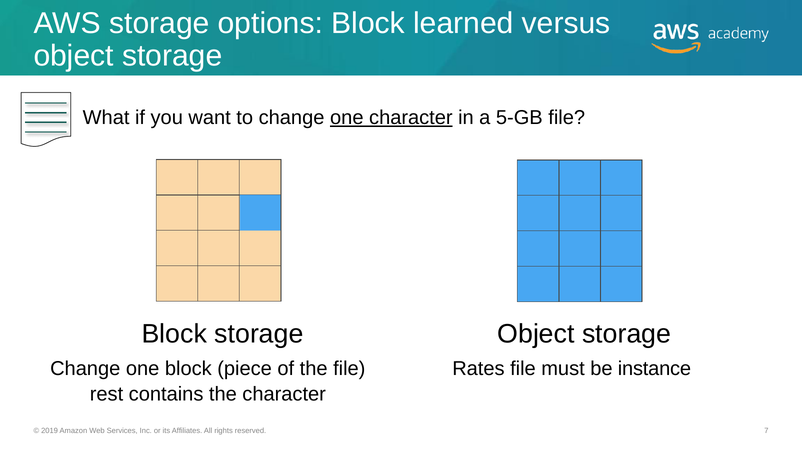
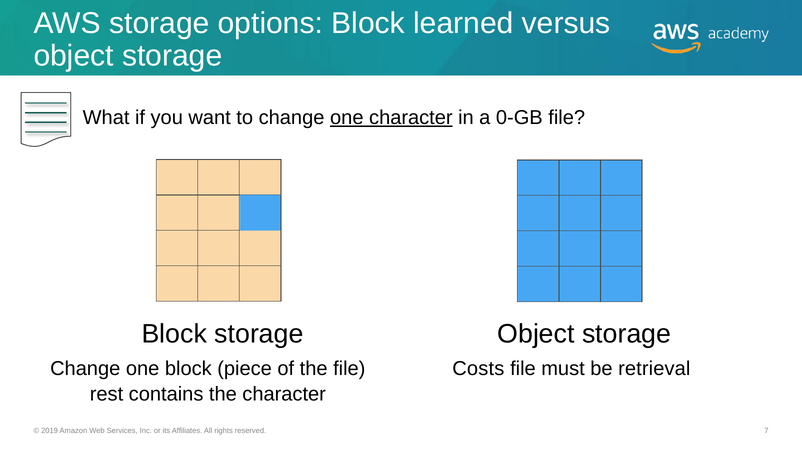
5-GB: 5-GB -> 0-GB
Rates: Rates -> Costs
instance: instance -> retrieval
